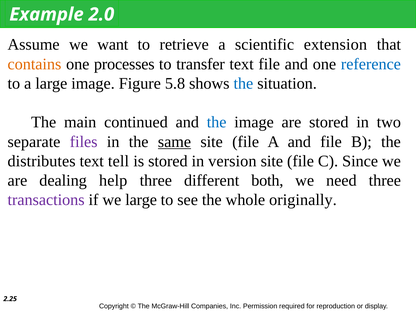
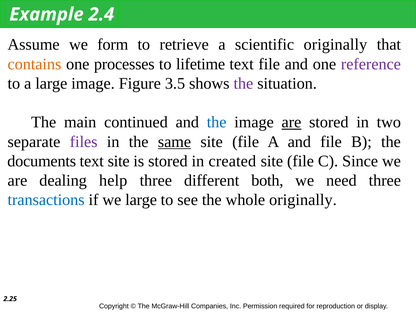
2.0: 2.0 -> 2.4
want: want -> form
scientific extension: extension -> originally
transfer: transfer -> lifetime
reference colour: blue -> purple
5.8: 5.8 -> 3.5
the at (243, 83) colour: blue -> purple
are at (291, 122) underline: none -> present
distributes: distributes -> documents
text tell: tell -> site
version: version -> created
transactions colour: purple -> blue
